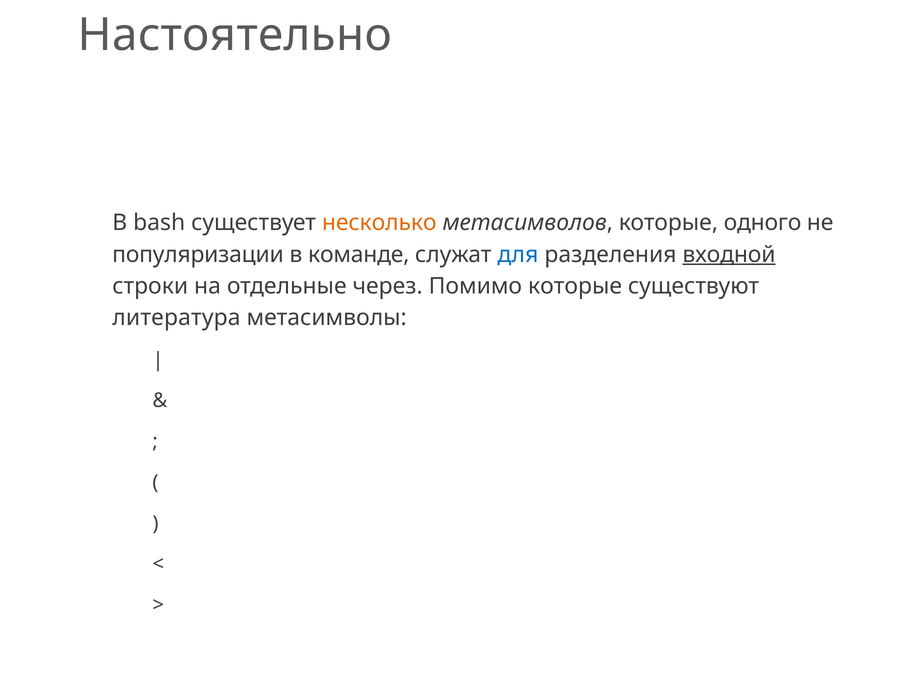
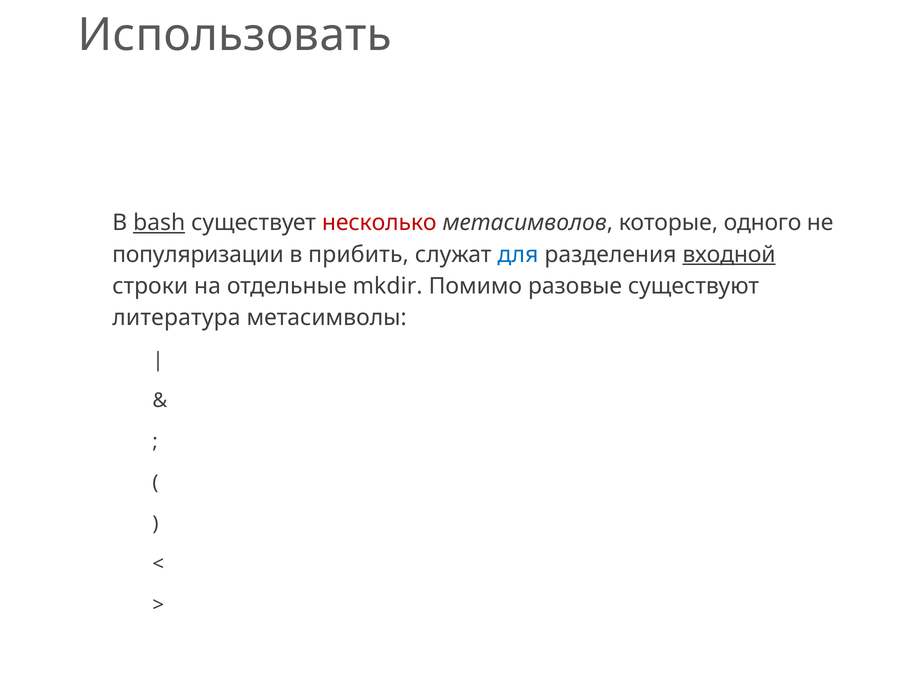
Настоятельно: Настоятельно -> Использовать
bash underline: none -> present
несколько colour: orange -> red
команде: команде -> прибить
через: через -> mkdir
Помимо которые: которые -> разовые
